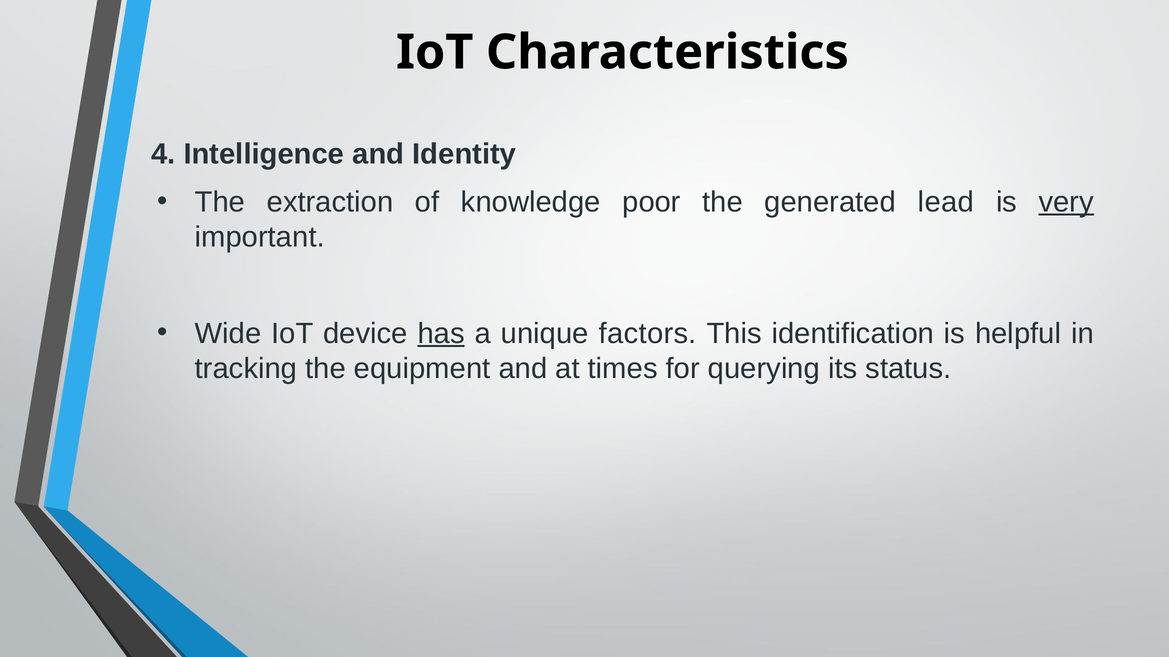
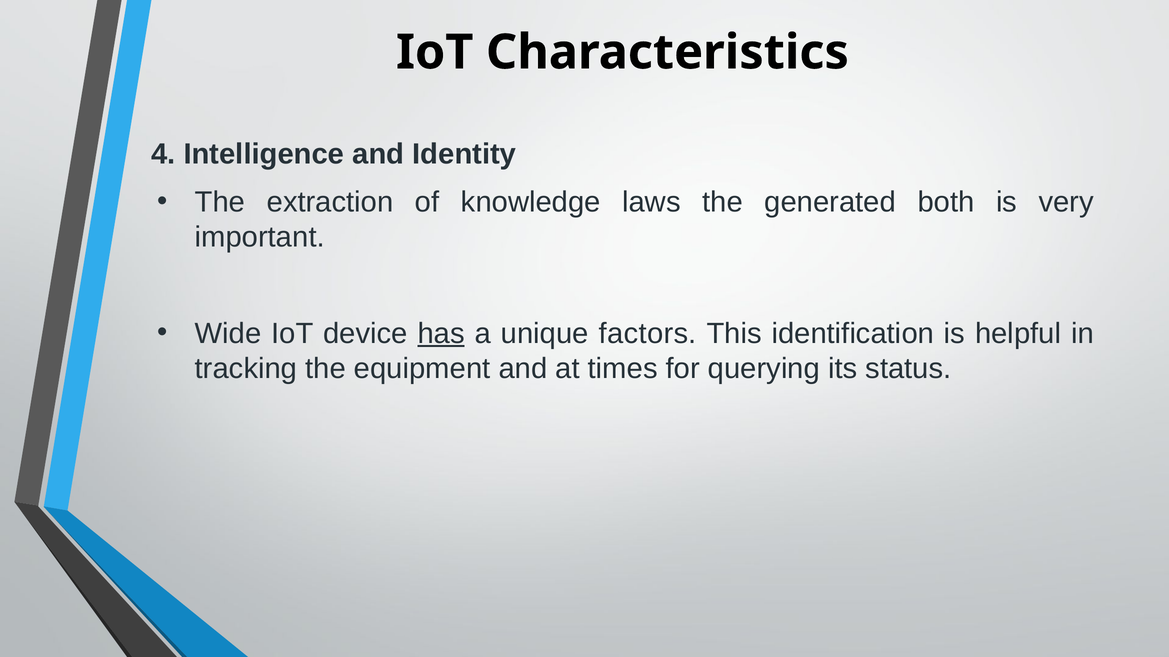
poor: poor -> laws
lead: lead -> both
very underline: present -> none
